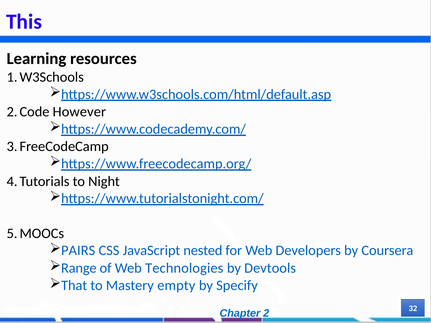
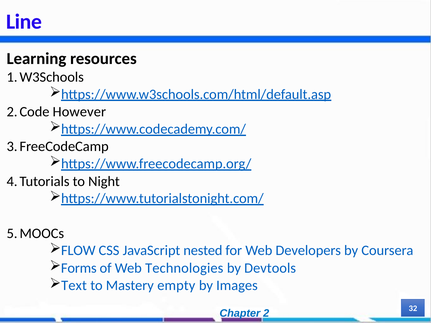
This: This -> Line
PAIRS: PAIRS -> FLOW
Range: Range -> Forms
That: That -> Text
Specify: Specify -> Images
